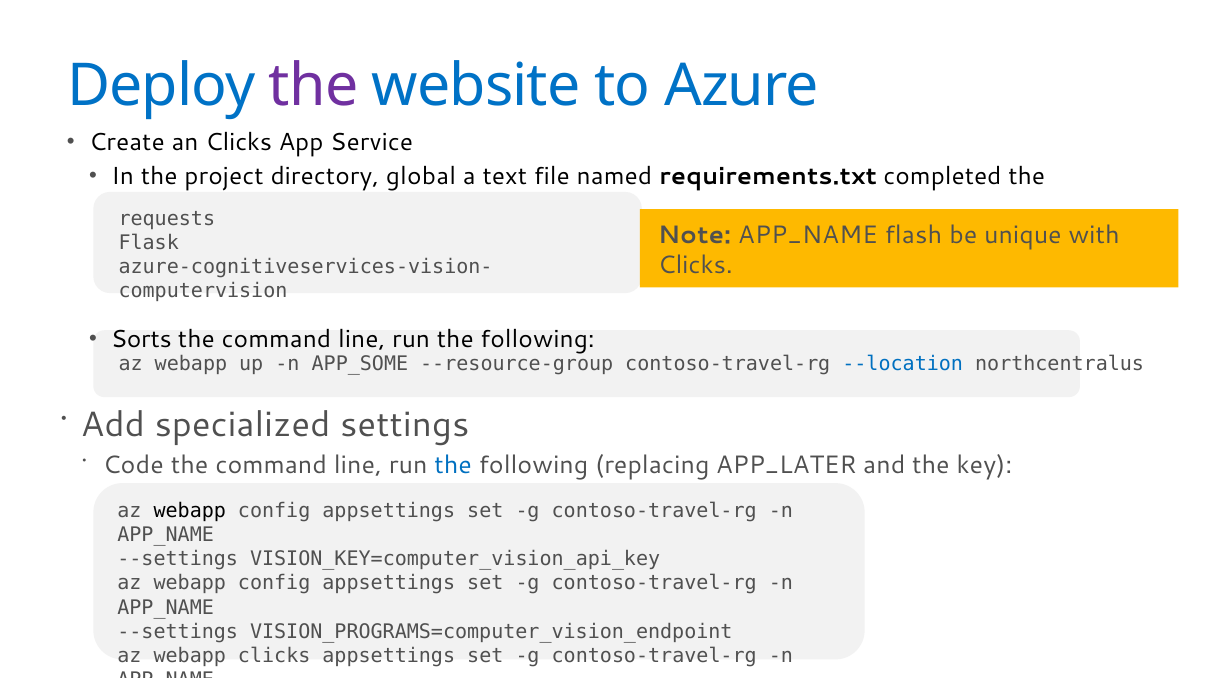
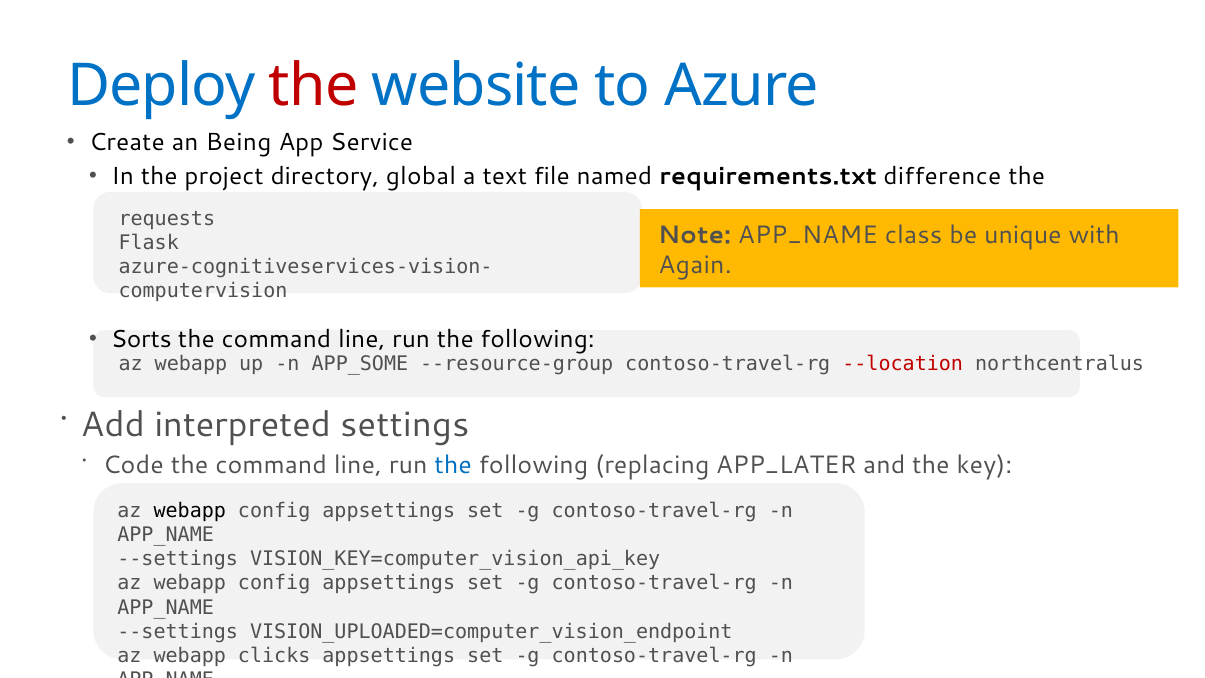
the at (314, 86) colour: purple -> red
an Clicks: Clicks -> Being
completed: completed -> difference
flash: flash -> class
Clicks at (695, 265): Clicks -> Again
--location colour: blue -> red
specialized: specialized -> interpreted
VISION_PROGRAMS=computer_vision_endpoint: VISION_PROGRAMS=computer_vision_endpoint -> VISION_UPLOADED=computer_vision_endpoint
